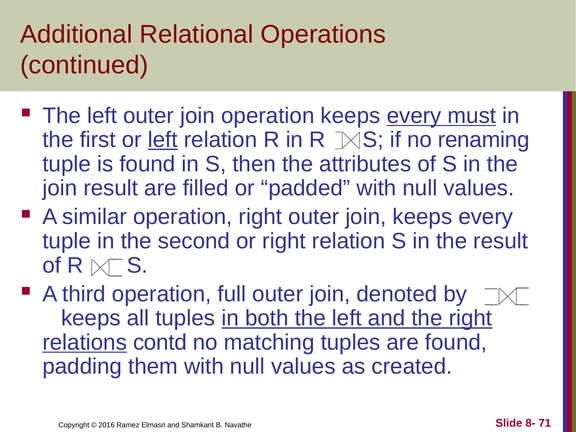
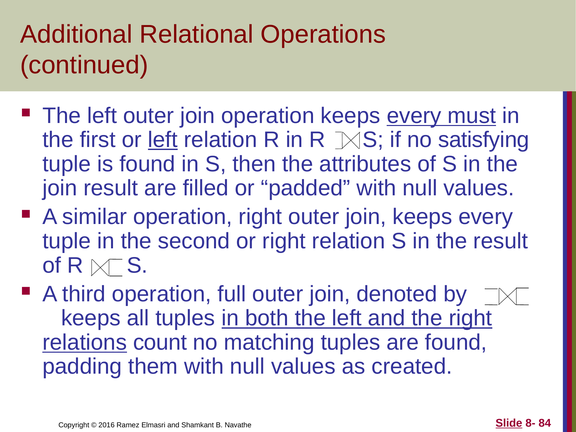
renaming: renaming -> satisfying
contd: contd -> count
Slide underline: none -> present
71: 71 -> 84
